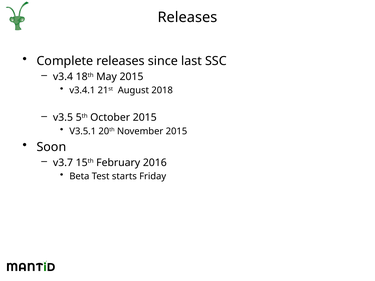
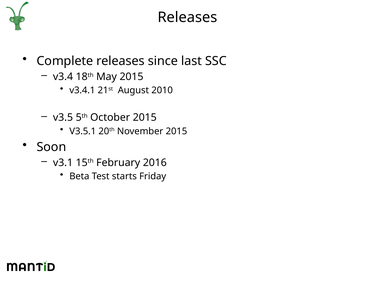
2018: 2018 -> 2010
v3.7: v3.7 -> v3.1
